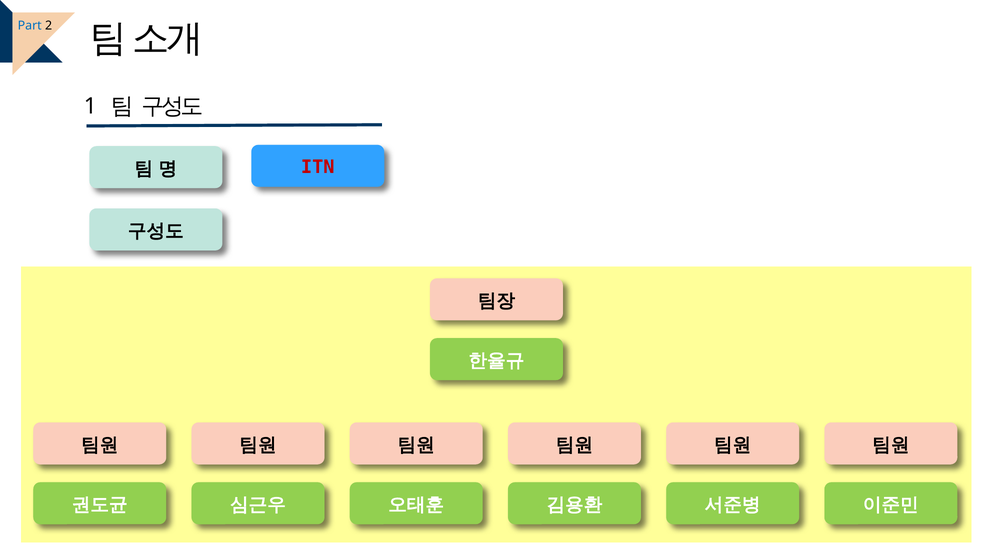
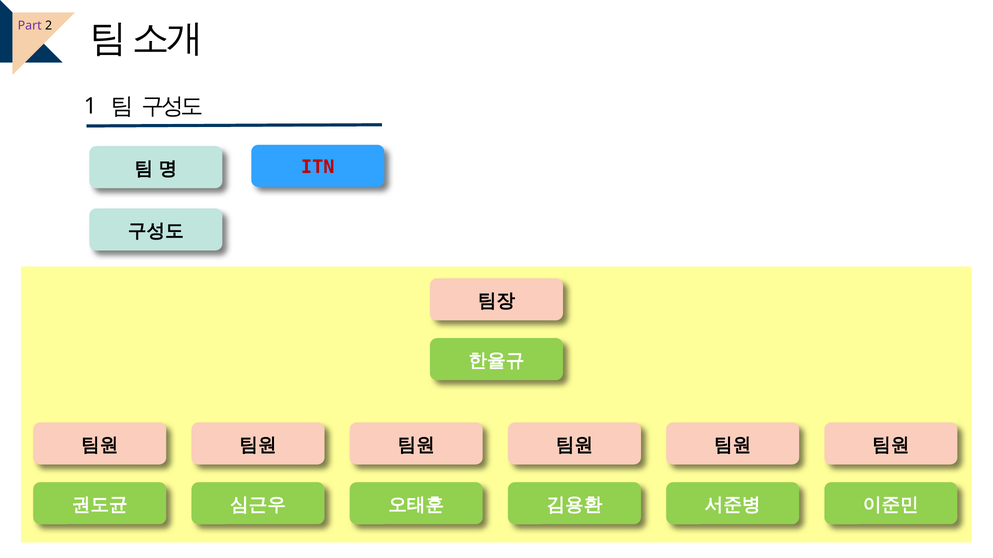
Part colour: blue -> purple
